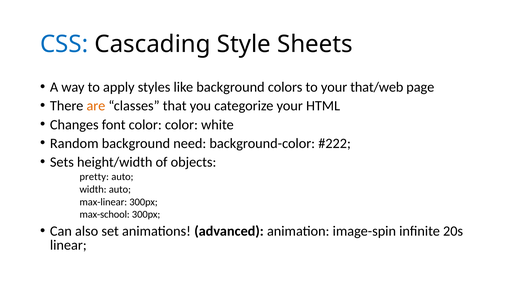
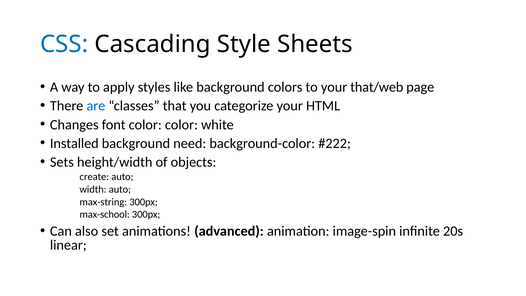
are colour: orange -> blue
Random: Random -> Installed
pretty: pretty -> create
max-linear: max-linear -> max-string
